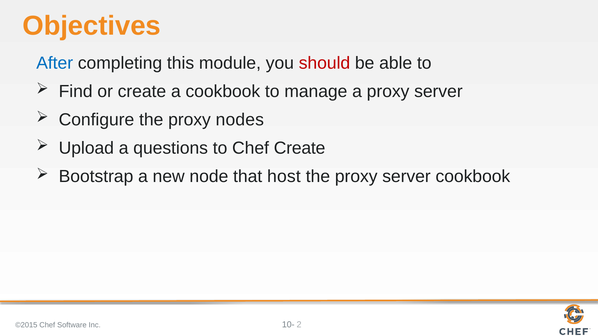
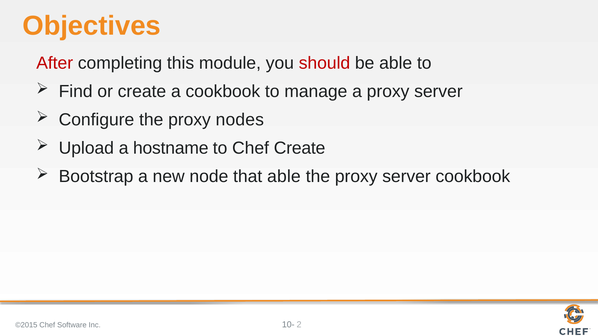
After colour: blue -> red
questions: questions -> hostname
that host: host -> able
